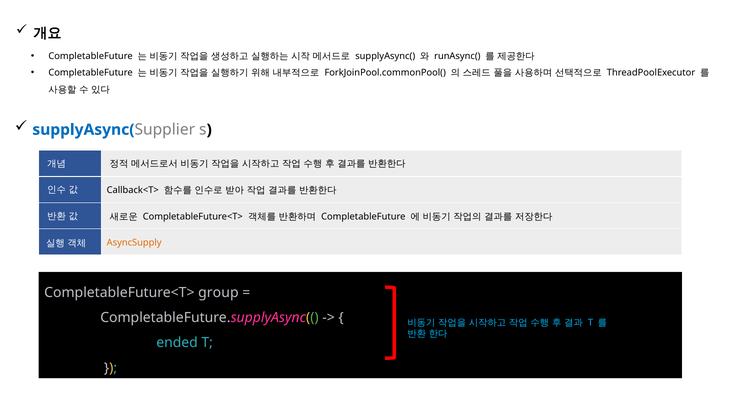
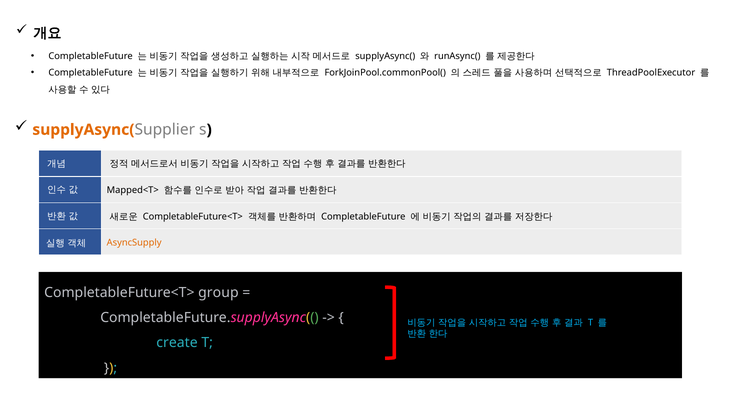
supplyAsync( at (83, 130) colour: blue -> orange
Callback<T>: Callback<T> -> Mapped<T>
ended: ended -> create
